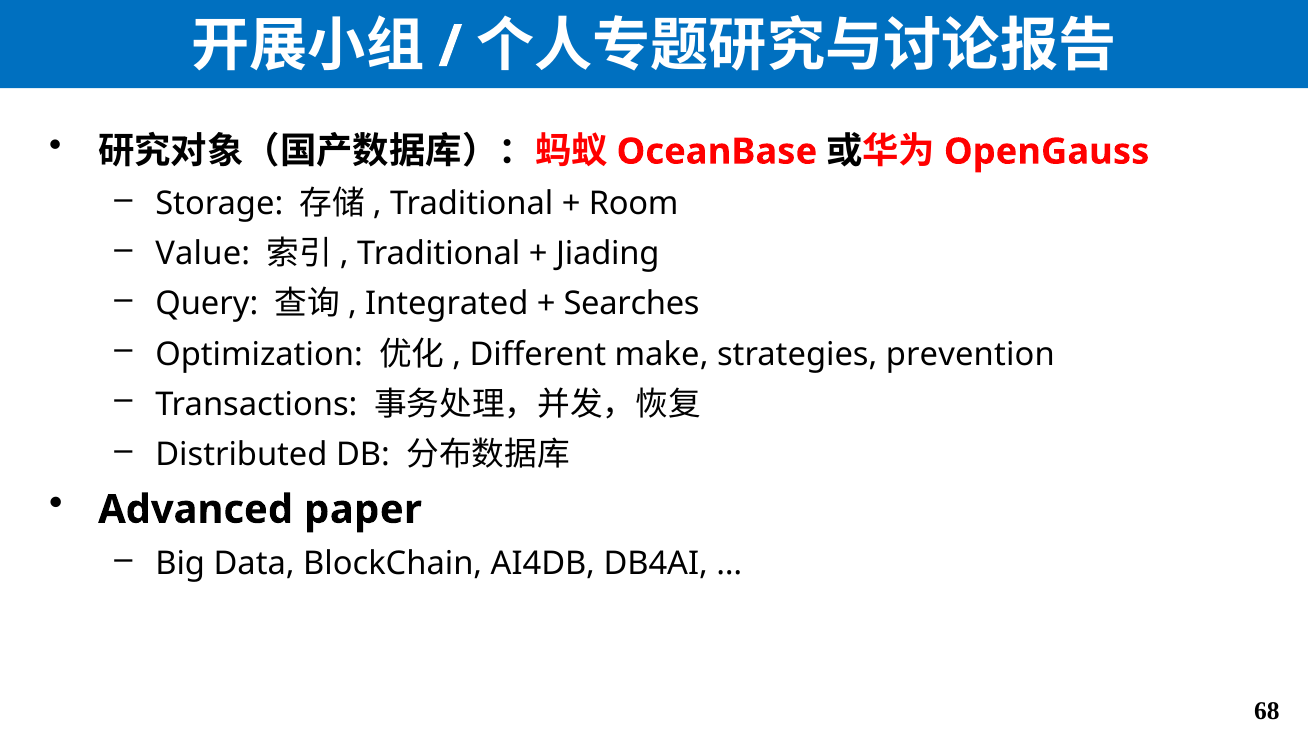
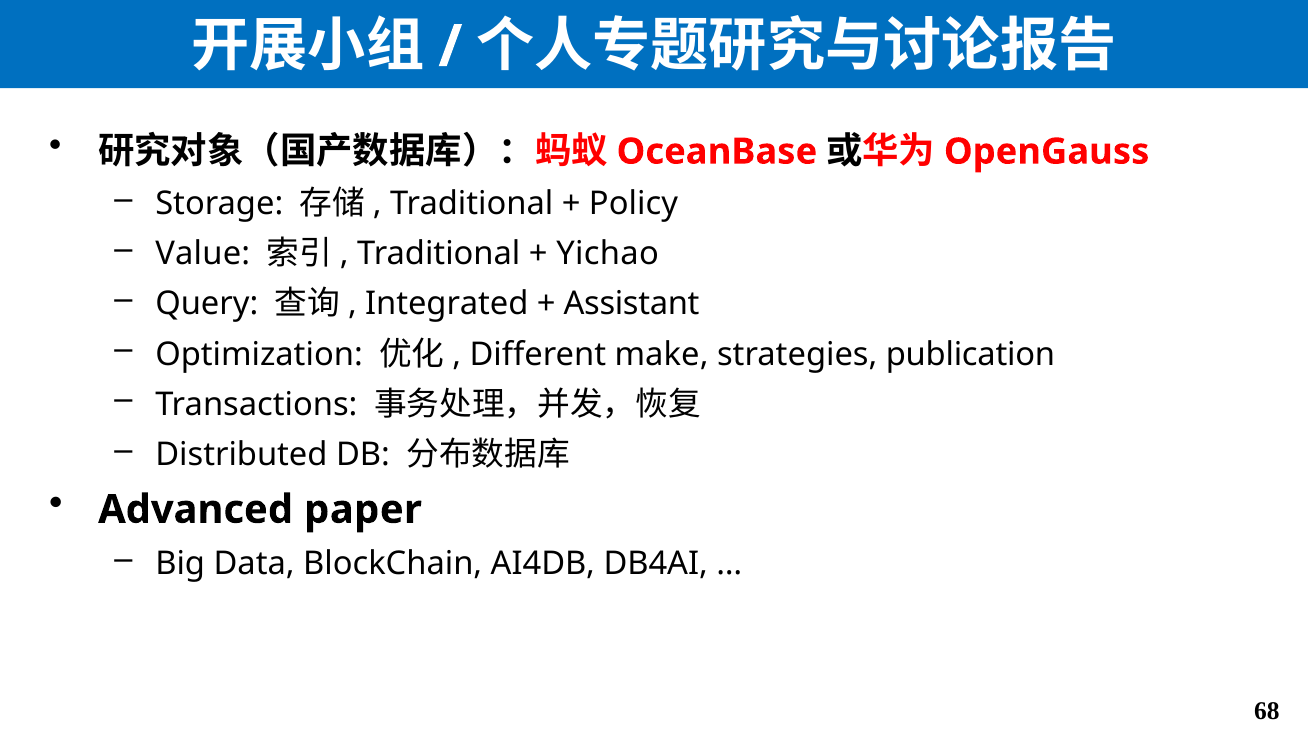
Room: Room -> Policy
Jiading: Jiading -> Yichao
Searches: Searches -> Assistant
prevention: prevention -> publication
